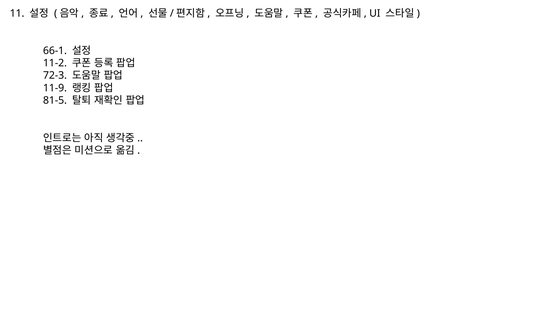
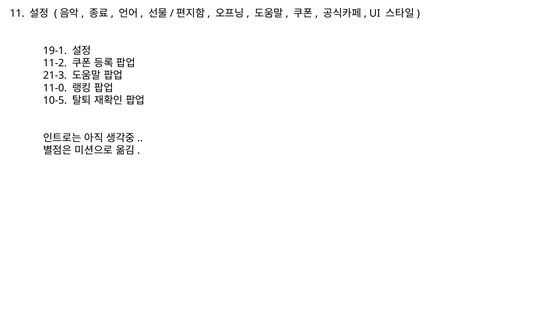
66-1: 66-1 -> 19-1
72-3: 72-3 -> 21-3
11-9: 11-9 -> 11-0
81-5: 81-5 -> 10-5
